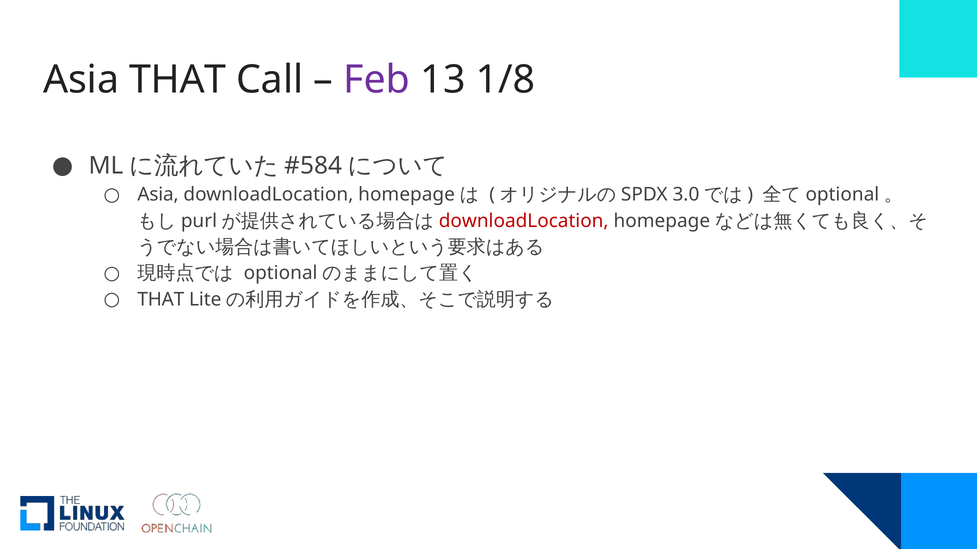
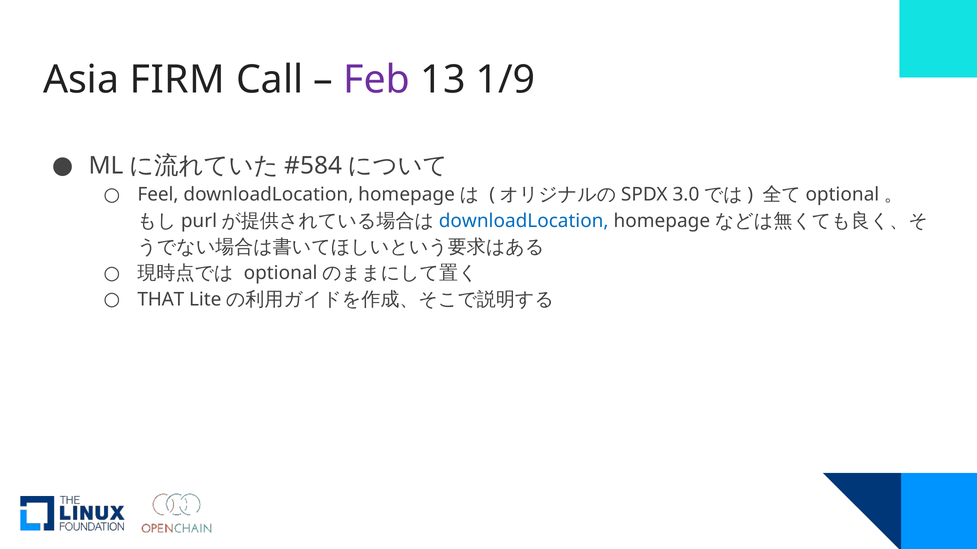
Asia THAT: THAT -> FIRM
1/8: 1/8 -> 1/9
Asia at (158, 195): Asia -> Feel
downloadLocation at (524, 221) colour: red -> blue
